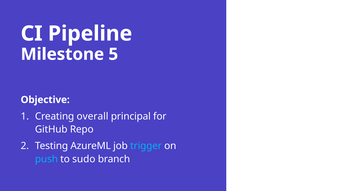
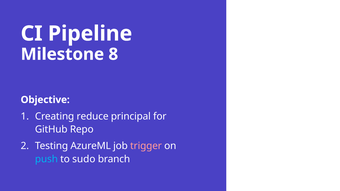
5: 5 -> 8
overall: overall -> reduce
trigger colour: light blue -> pink
